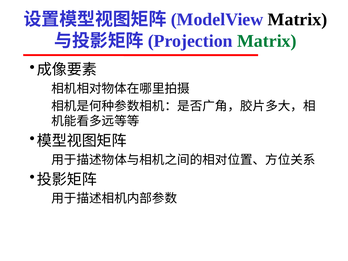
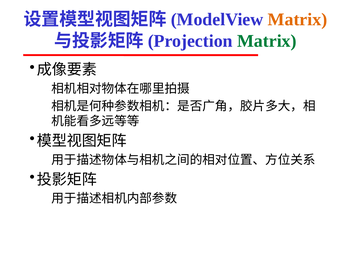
Matrix at (297, 20) colour: black -> orange
